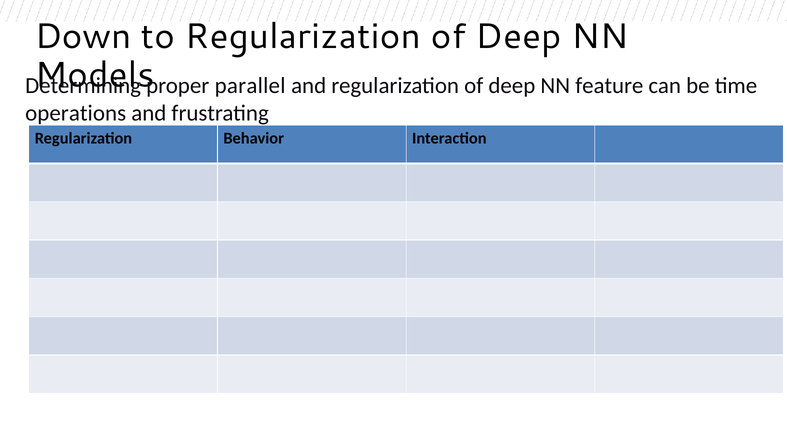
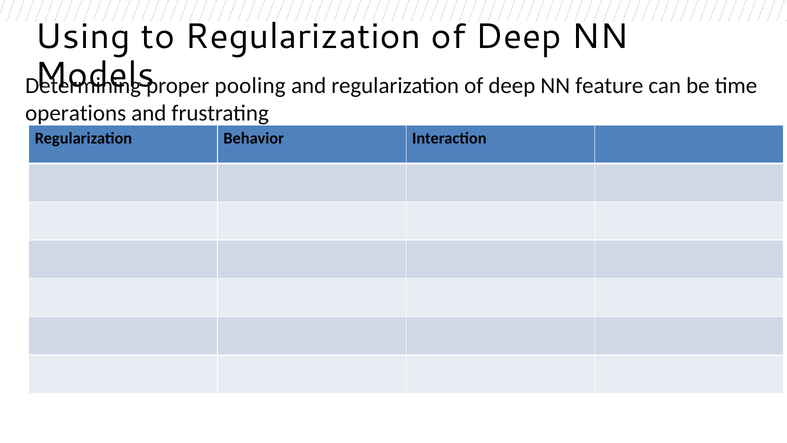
Down: Down -> Using
parallel: parallel -> pooling
